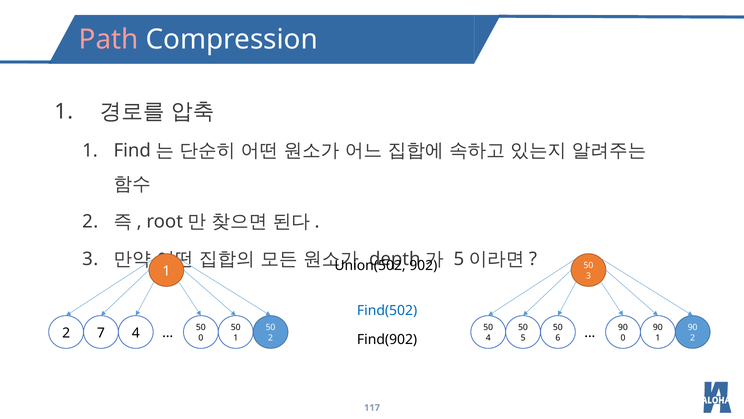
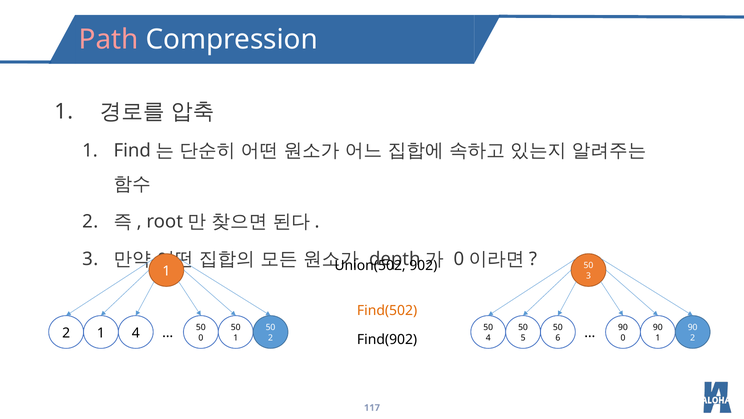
5 at (459, 259): 5 -> 0
Find(502 colour: blue -> orange
2 7: 7 -> 1
